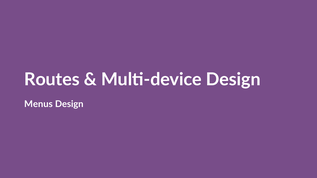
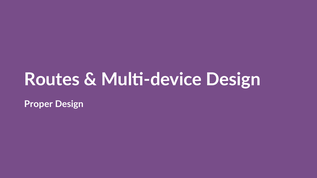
Menus: Menus -> Proper
